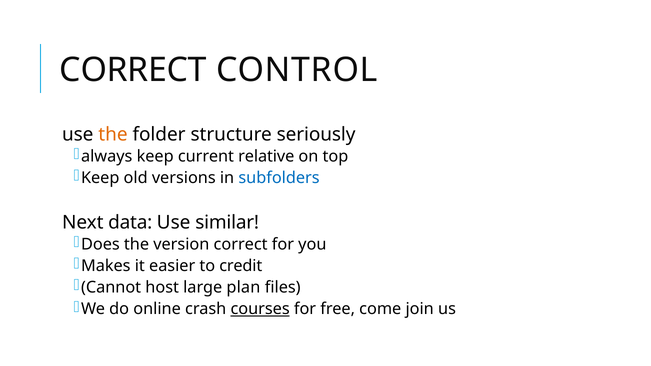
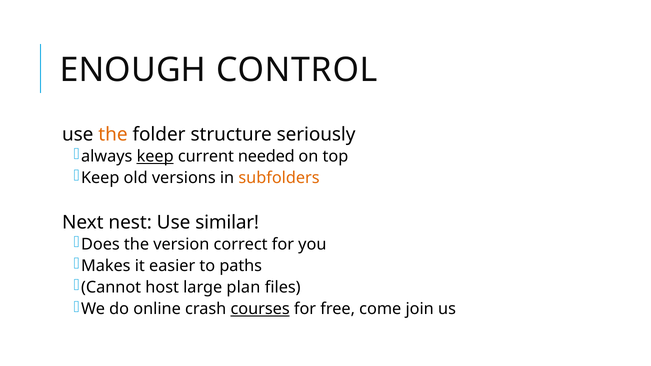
CORRECT at (133, 70): CORRECT -> ENOUGH
keep at (155, 156) underline: none -> present
relative: relative -> needed
subfolders colour: blue -> orange
data: data -> nest
credit: credit -> paths
